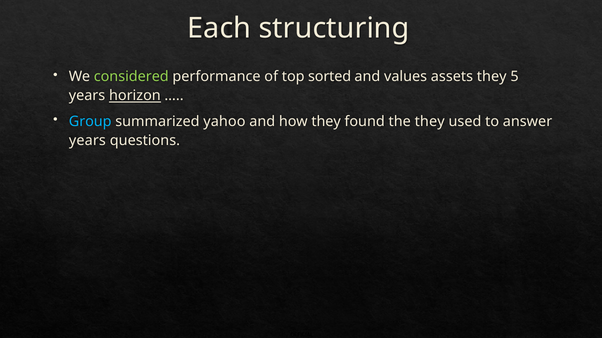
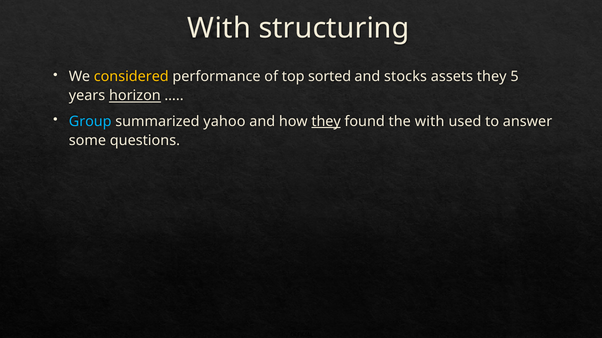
Each at (219, 28): Each -> With
considered colour: light green -> yellow
values: values -> stocks
they at (326, 122) underline: none -> present
the they: they -> with
years at (87, 141): years -> some
